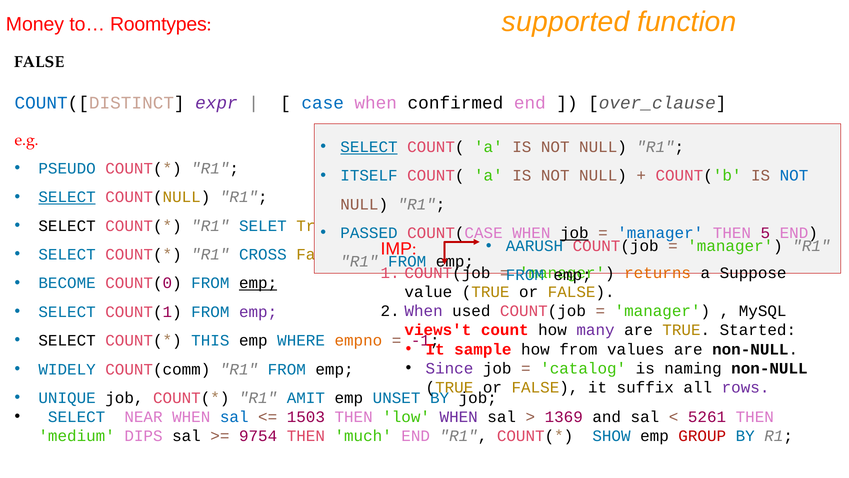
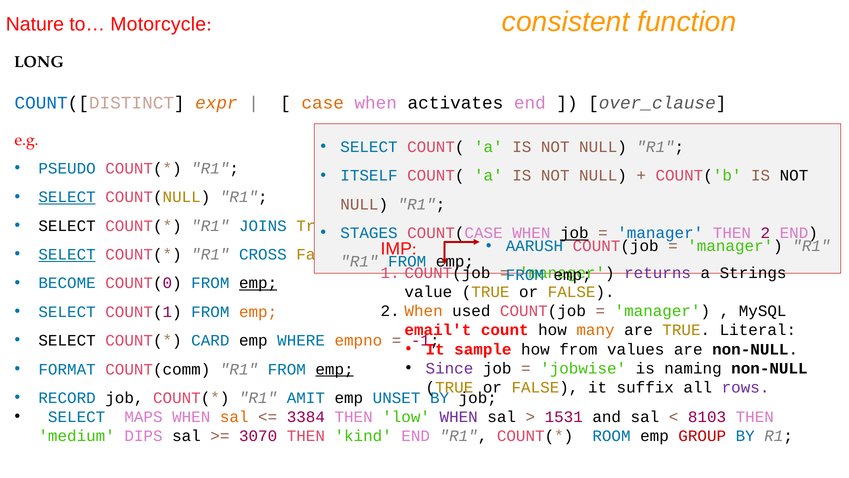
supported: supported -> consistent
Money: Money -> Nature
Roomtypes: Roomtypes -> Motorcycle
FALSE at (39, 62): FALSE -> LONG
expr colour: purple -> orange
case colour: blue -> orange
confirmed: confirmed -> activates
SELECT at (369, 147) underline: present -> none
NOT at (794, 175) colour: blue -> black
SELET: SELET -> JOINS
PASSED: PASSED -> STAGES
THEN 5: 5 -> 2
SELECT at (67, 254) underline: none -> present
returns colour: orange -> purple
Suppose: Suppose -> Strings
emp at (258, 312) colour: purple -> orange
When at (424, 311) colour: purple -> orange
views't: views't -> email't
many colour: purple -> orange
Started: Started -> Literal
THIS: THIS -> CARD
catalog: catalog -> jobwise
WIDELY: WIDELY -> FORMAT
emp at (335, 369) underline: none -> present
UNIQUE: UNIQUE -> RECORD
NEAR: NEAR -> MAPS
sal at (234, 417) colour: blue -> orange
1503: 1503 -> 3384
1369: 1369 -> 1531
5261: 5261 -> 8103
9754: 9754 -> 3070
much: much -> kind
SHOW: SHOW -> ROOM
